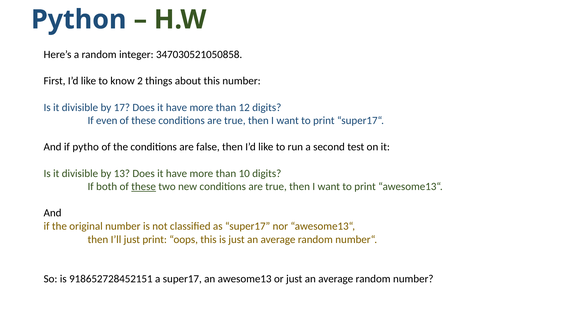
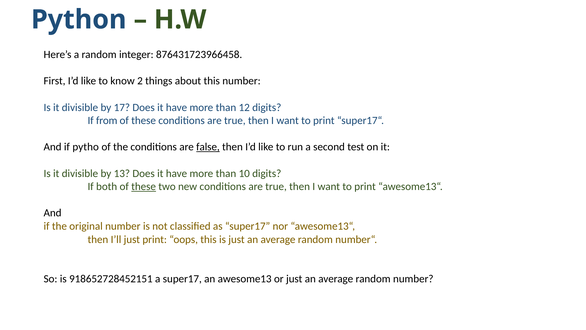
347030521050858: 347030521050858 -> 876431723966458
even: even -> from
false underline: none -> present
